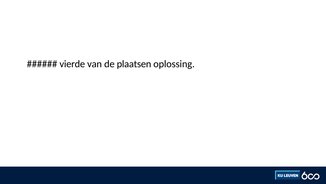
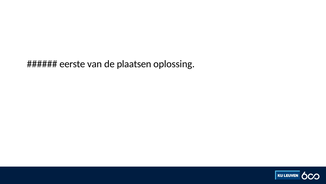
vierde: vierde -> eerste
